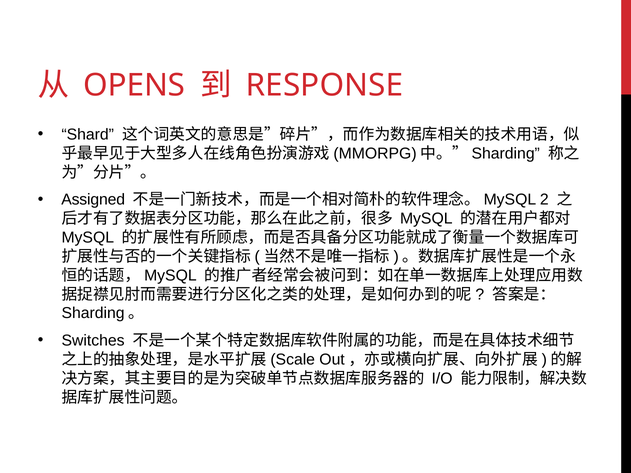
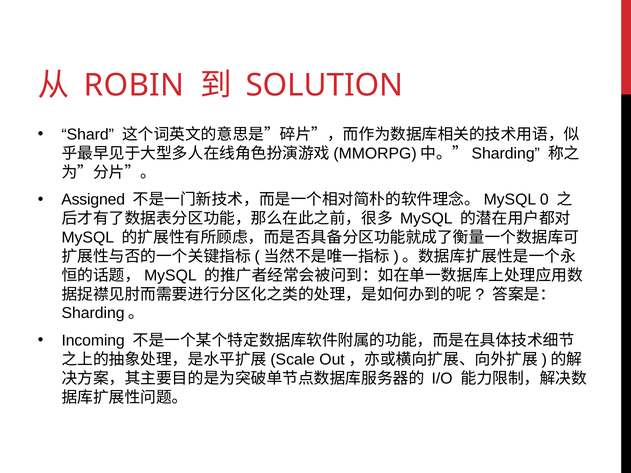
OPENS: OPENS -> ROBIN
RESPONSE: RESPONSE -> SOLUTION
2: 2 -> 0
Switches: Switches -> Incoming
